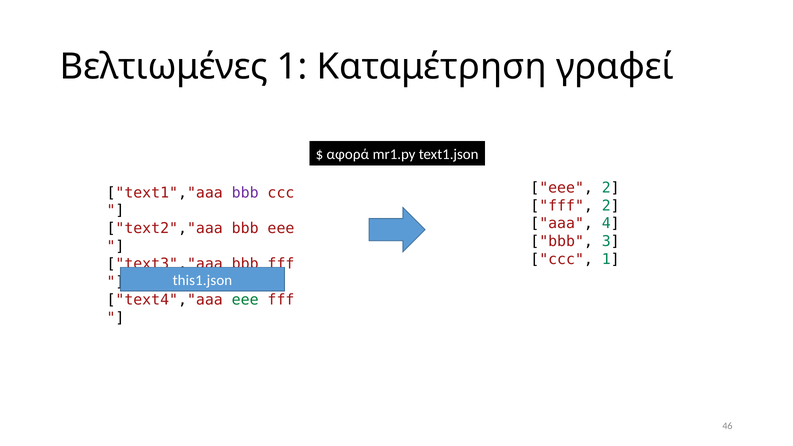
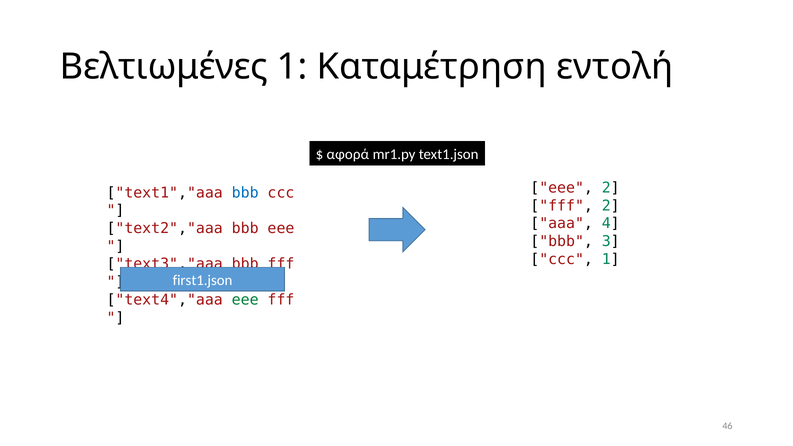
γραφεί: γραφεί -> εντολή
bbb at (245, 193) colour: purple -> blue
this1.json: this1.json -> first1.json
